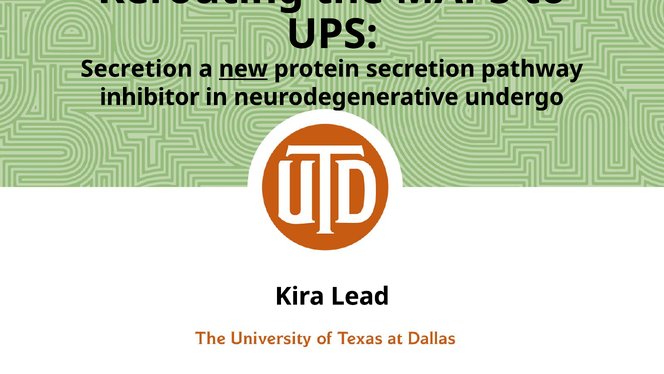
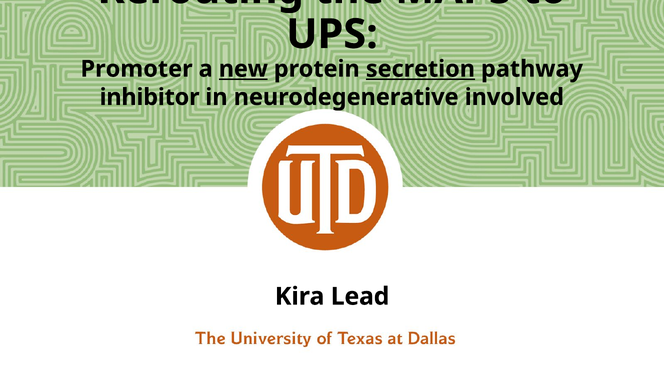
Secretion at (137, 69): Secretion -> Promoter
secretion at (420, 69) underline: none -> present
undergo: undergo -> involved
